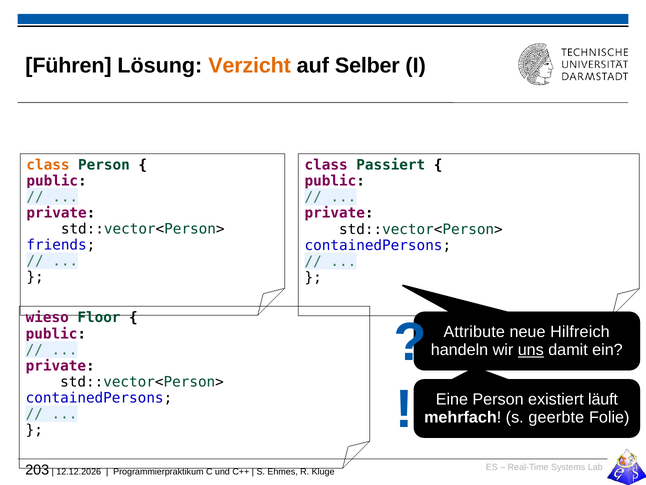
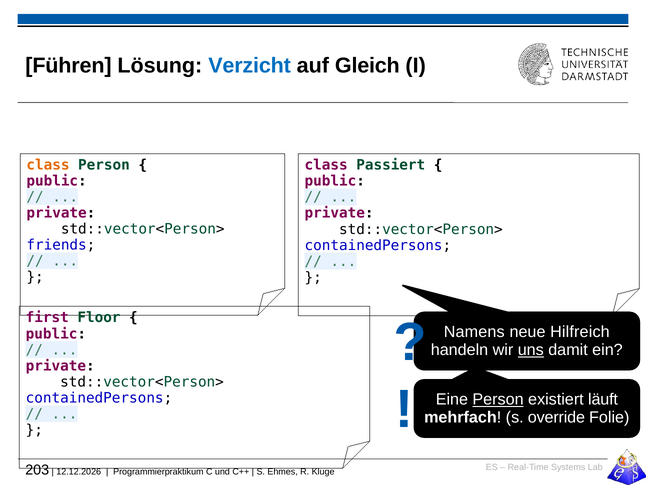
Verzicht colour: orange -> blue
Selber: Selber -> Gleich
wieso: wieso -> first
Attribute: Attribute -> Namens
Person at (498, 399) underline: none -> present
geerbte: geerbte -> override
